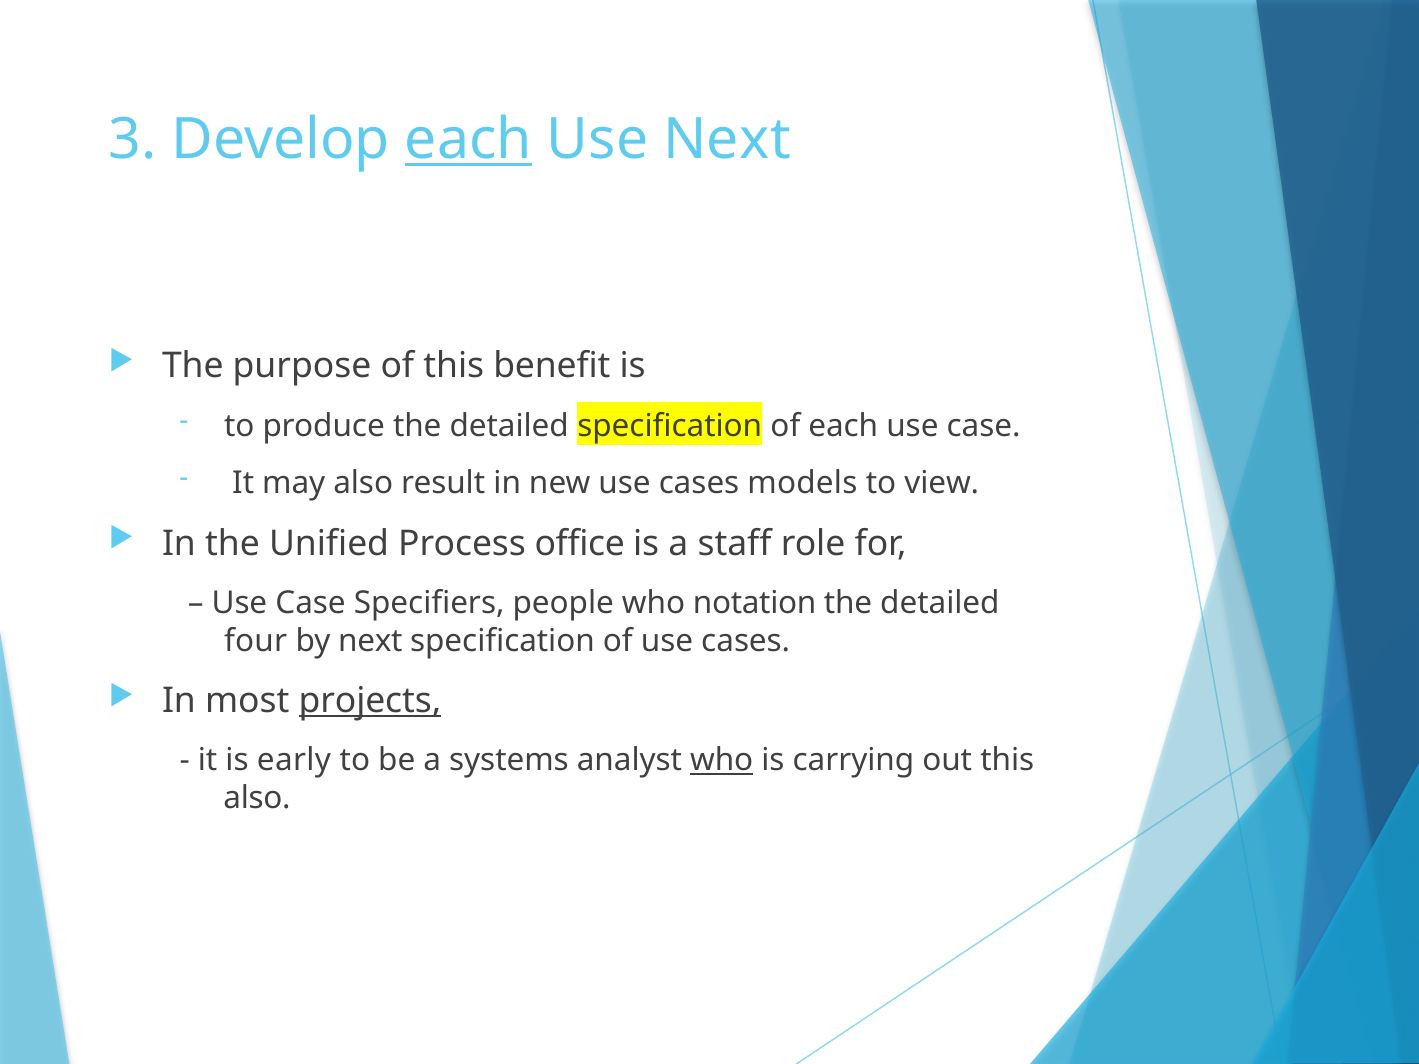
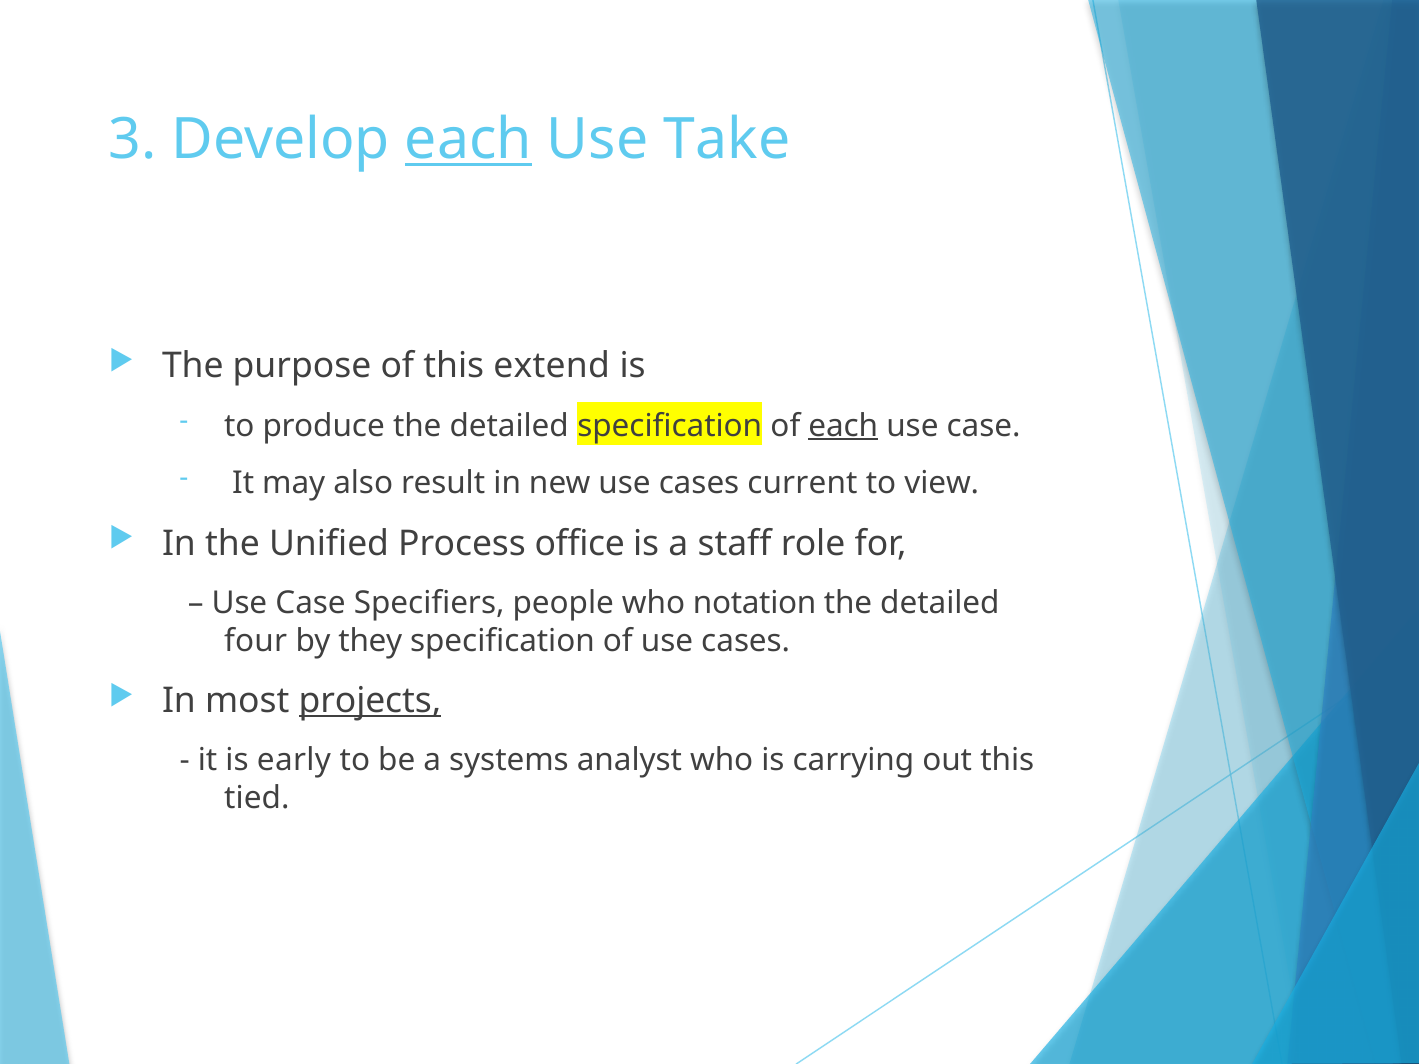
Use Next: Next -> Take
benefit: benefit -> extend
each at (843, 426) underline: none -> present
models: models -> current
by next: next -> they
who at (722, 761) underline: present -> none
also at (257, 798): also -> tied
